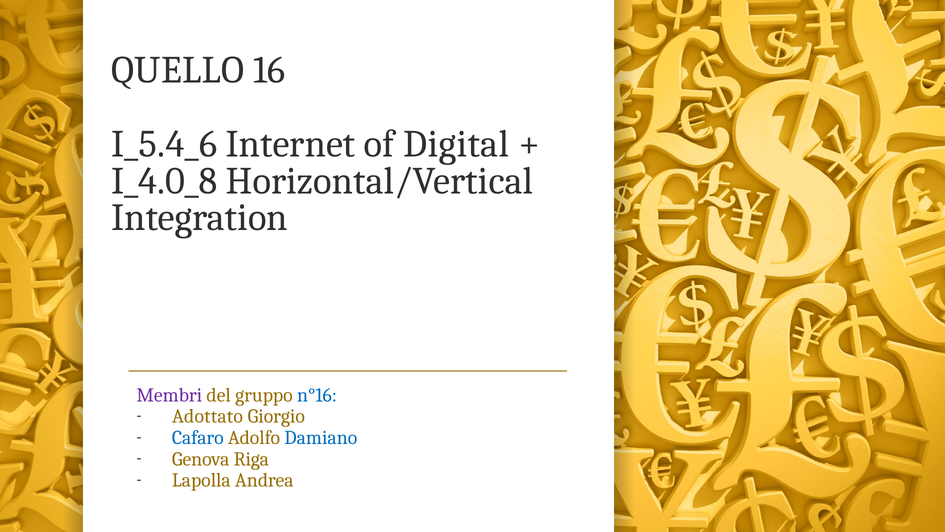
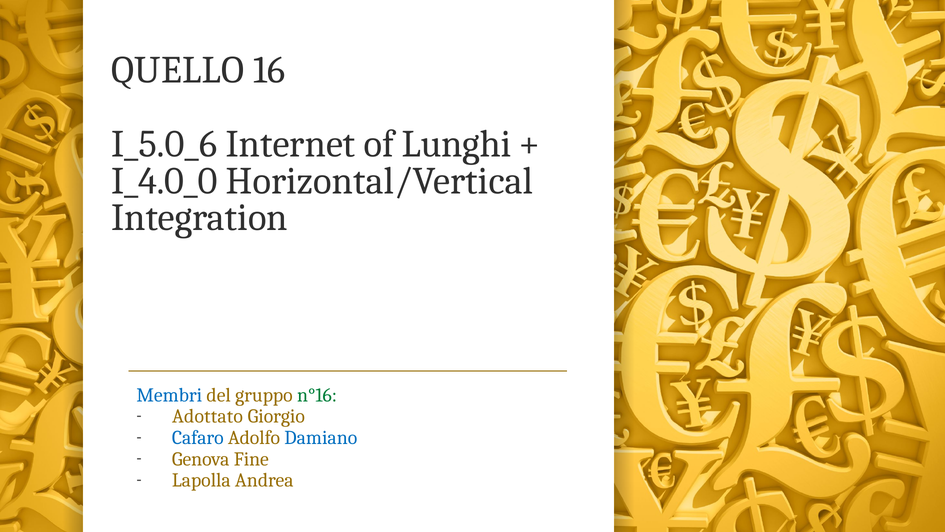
I_5.4_6: I_5.4_6 -> I_5.0_6
Digital: Digital -> Lunghi
I_4.0_8: I_4.0_8 -> I_4.0_0
Membri colour: purple -> blue
n°16 colour: blue -> green
Riga: Riga -> Fine
